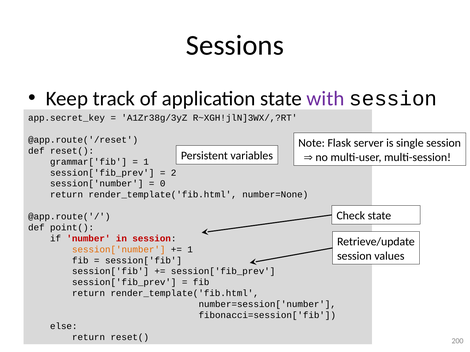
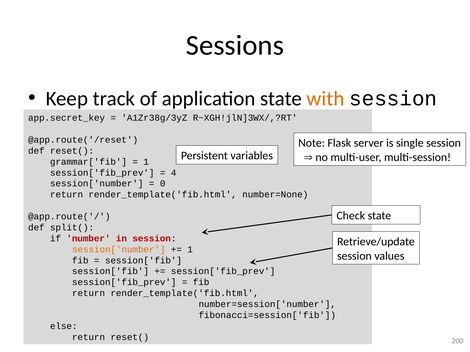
with colour: purple -> orange
2: 2 -> 4
point(: point( -> split(
